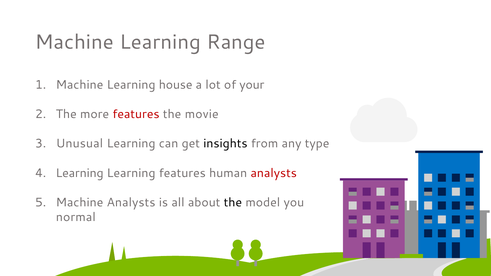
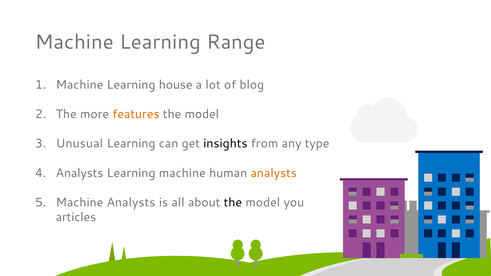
your: your -> blog
features at (136, 114) colour: red -> orange
movie at (202, 114): movie -> model
Learning at (80, 173): Learning -> Analysts
Learning features: features -> machine
analysts at (274, 173) colour: red -> orange
normal: normal -> articles
